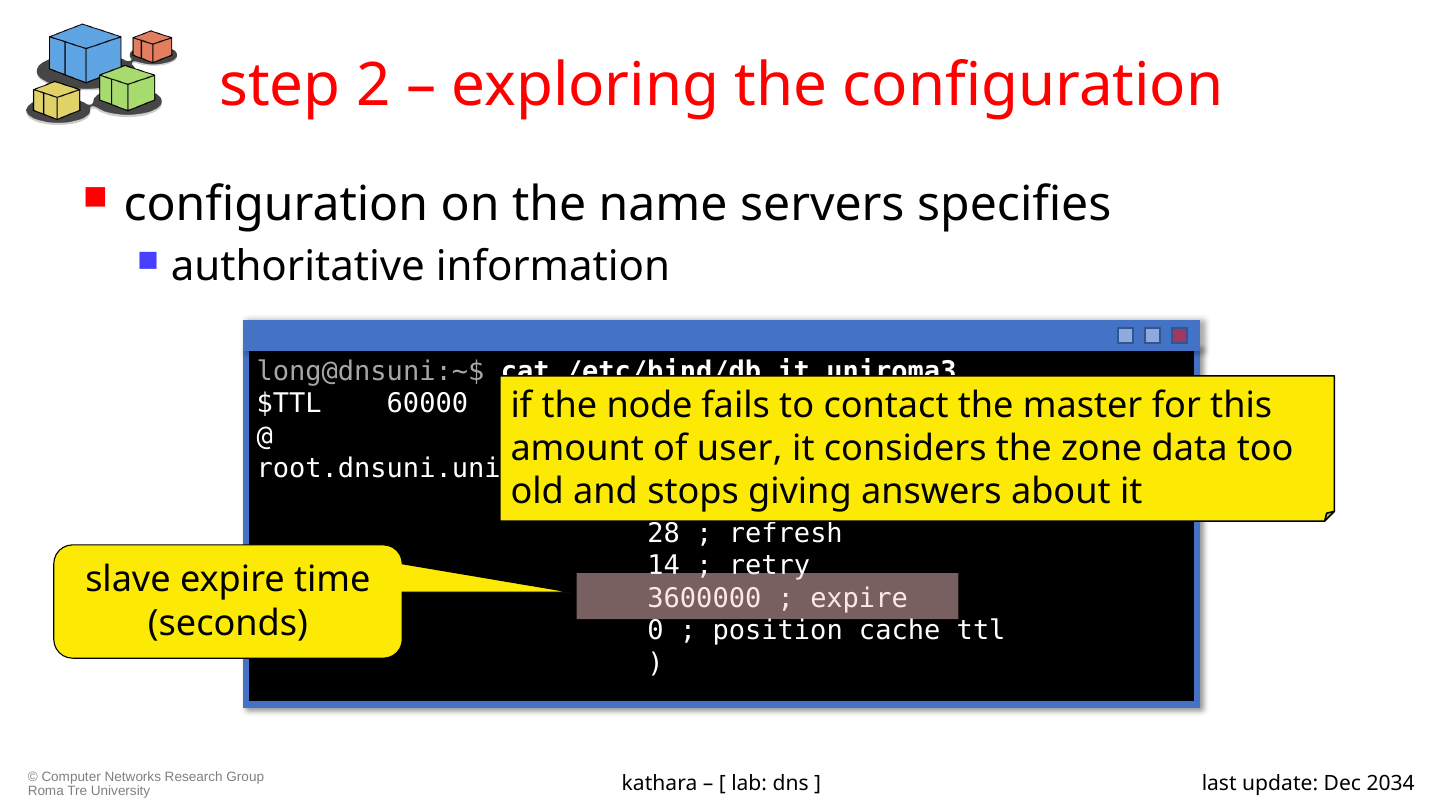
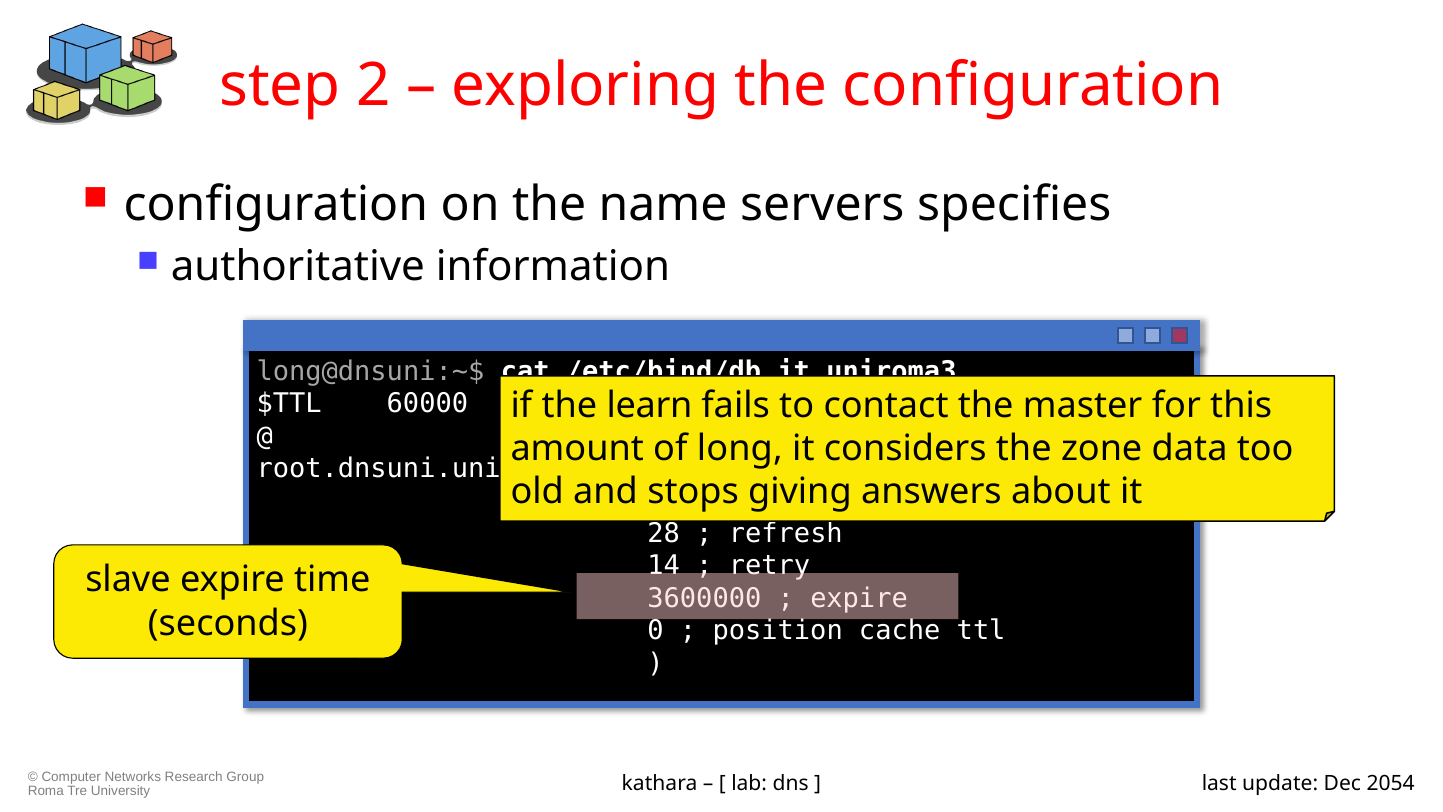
node: node -> learn
user: user -> long
2034: 2034 -> 2054
